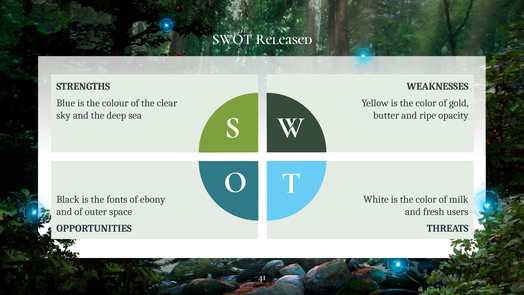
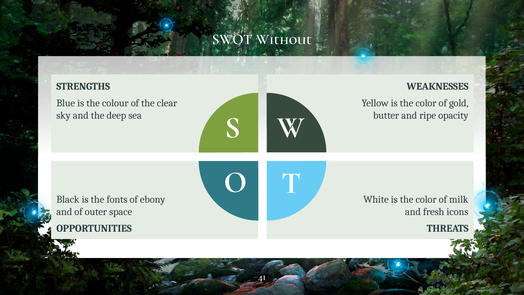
Released: Released -> Without
users: users -> icons
